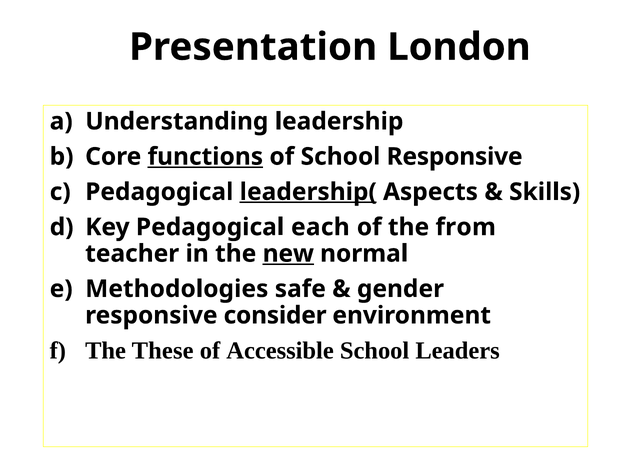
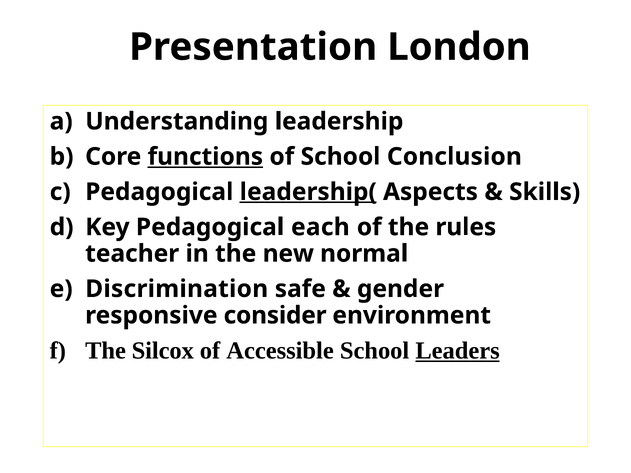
School Responsive: Responsive -> Conclusion
from: from -> rules
new underline: present -> none
Methodologies: Methodologies -> Discrimination
These: These -> Silcox
Leaders underline: none -> present
